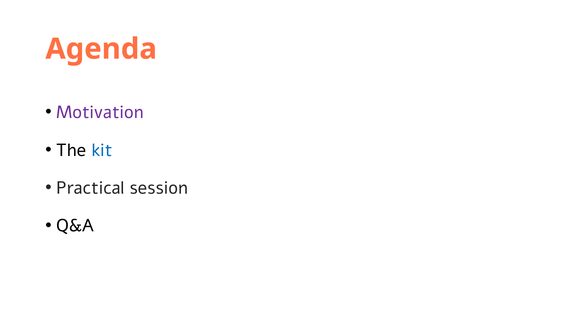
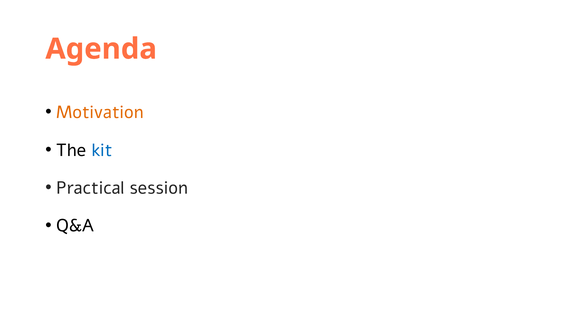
Motivation colour: purple -> orange
